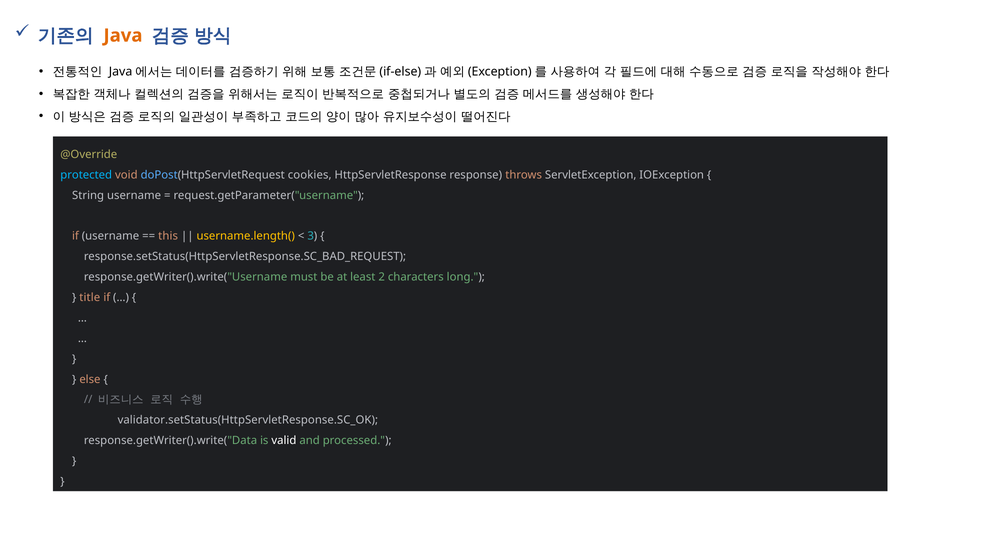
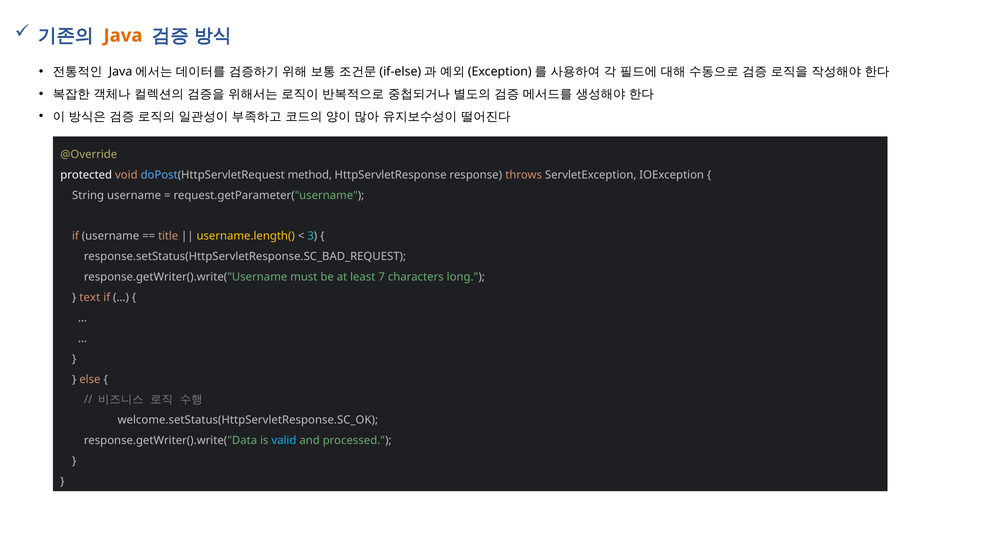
protected colour: light blue -> white
cookies: cookies -> method
this: this -> title
2: 2 -> 7
title: title -> text
validator.setStatus(HttpServletResponse.SC_OK: validator.setStatus(HttpServletResponse.SC_OK -> welcome.setStatus(HttpServletResponse.SC_OK
valid colour: white -> light blue
